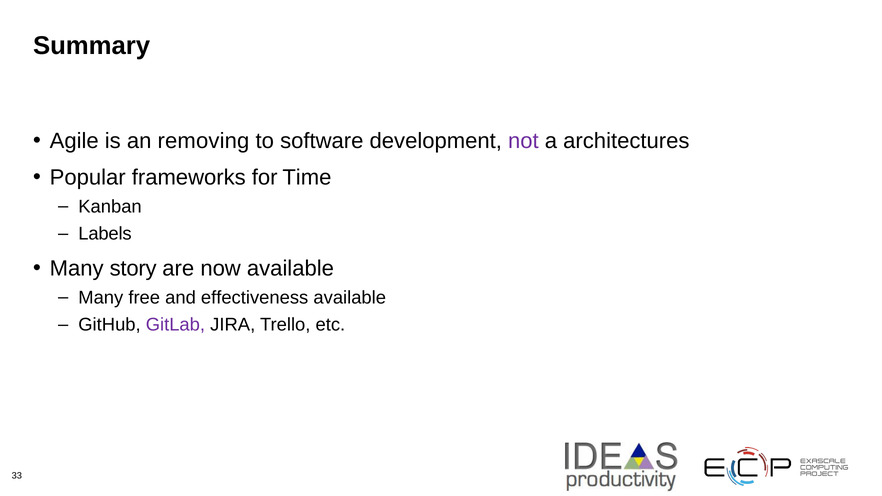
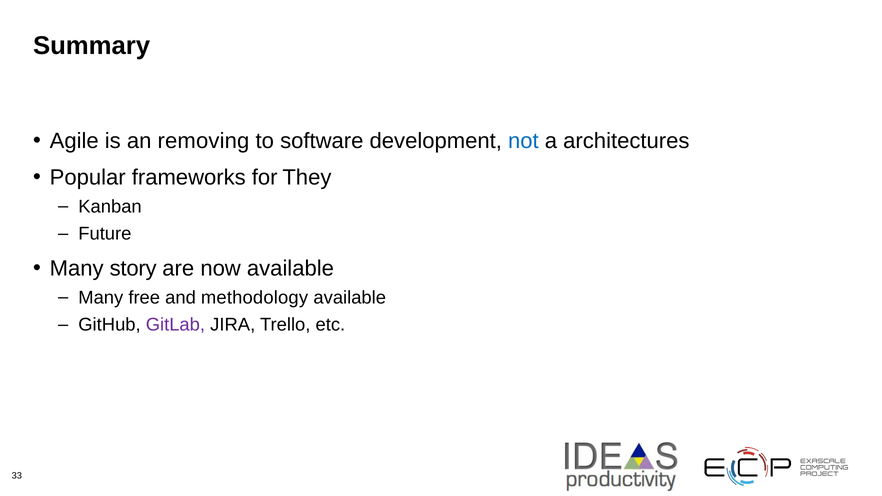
not colour: purple -> blue
Time: Time -> They
Labels: Labels -> Future
effectiveness: effectiveness -> methodology
